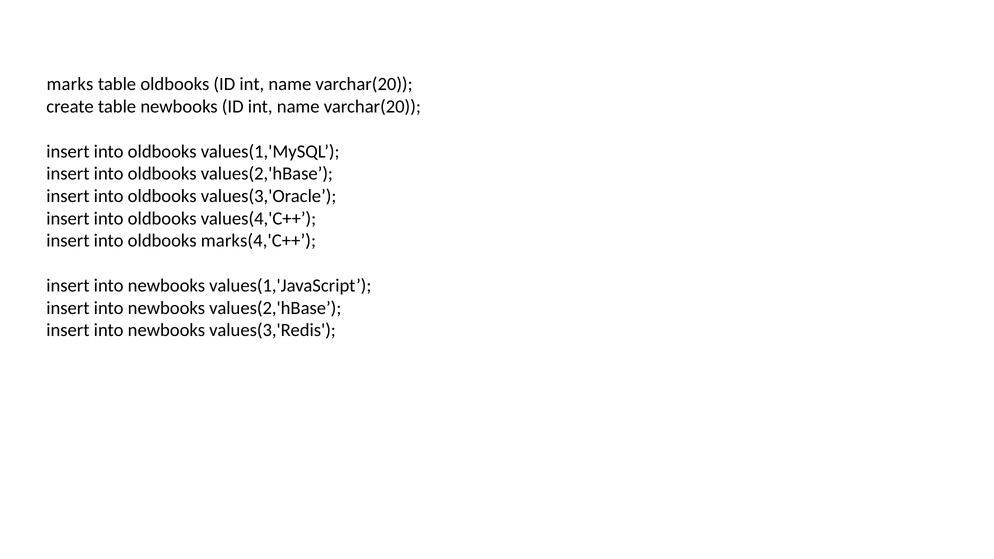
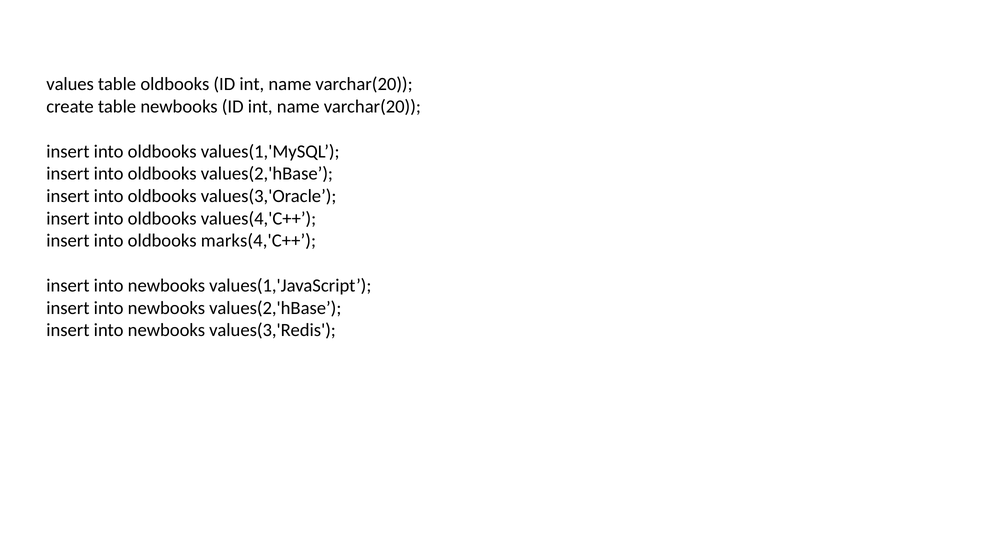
marks: marks -> values
